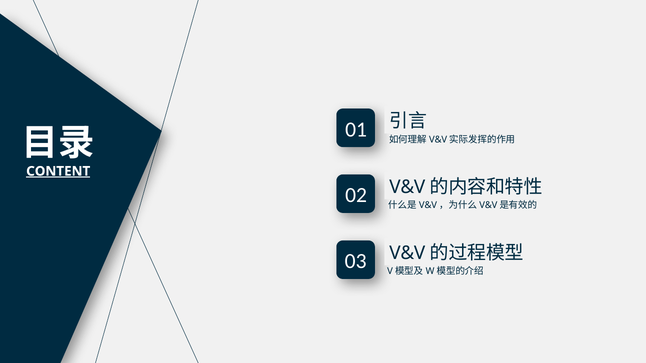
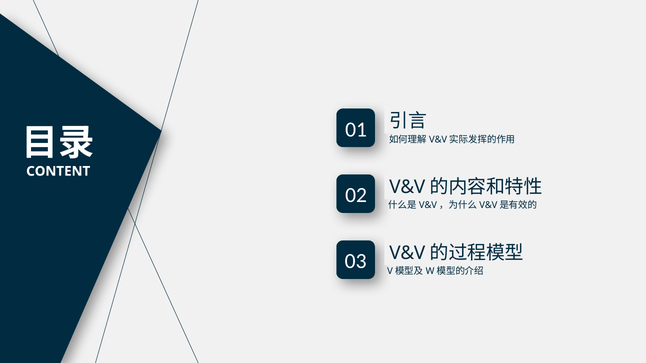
CONTENT underline: present -> none
